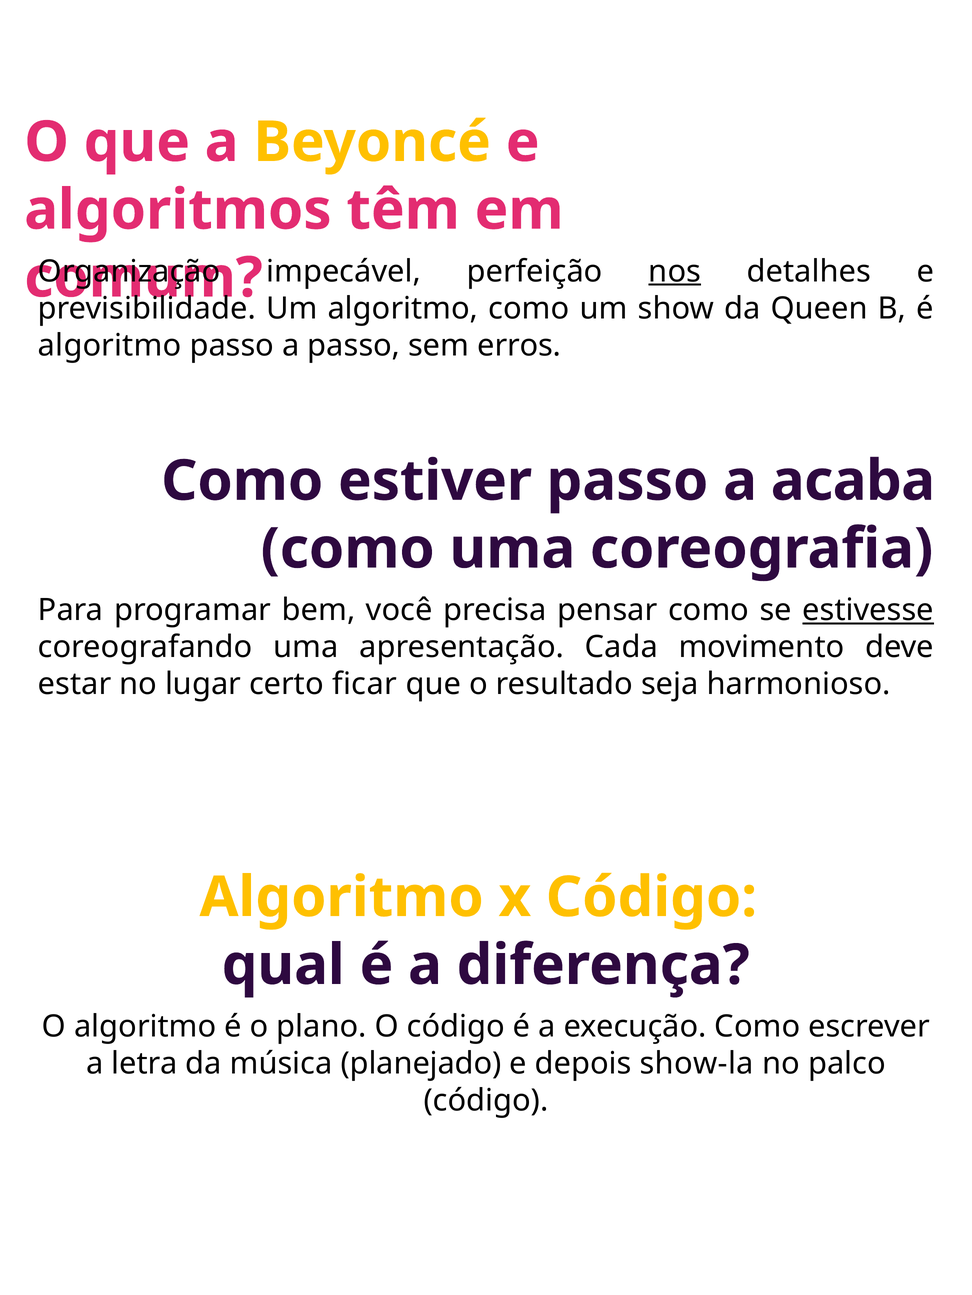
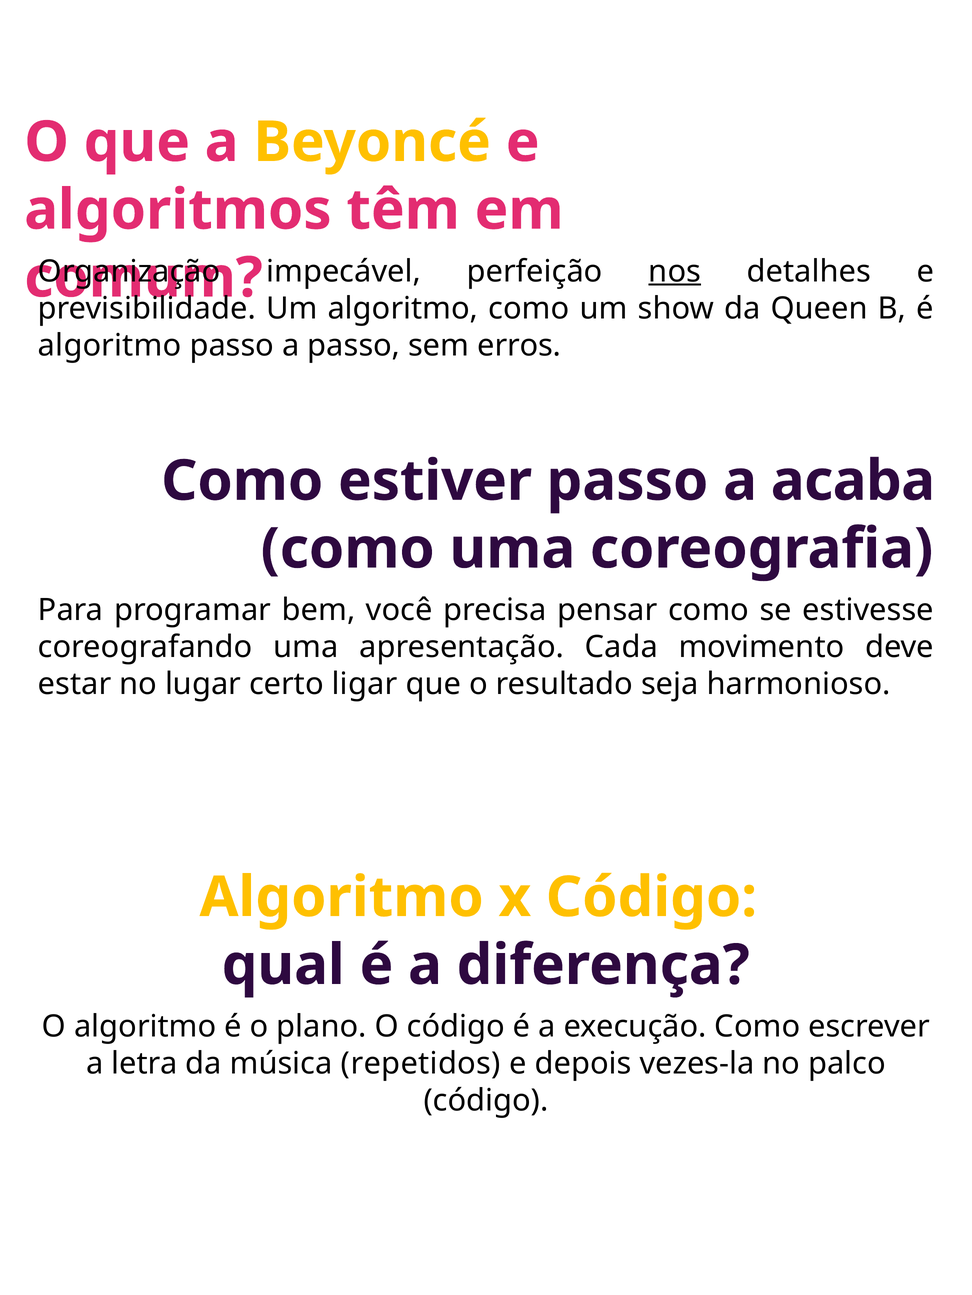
estivesse underline: present -> none
ficar: ficar -> ligar
planejado: planejado -> repetidos
show-la: show-la -> vezes-la
